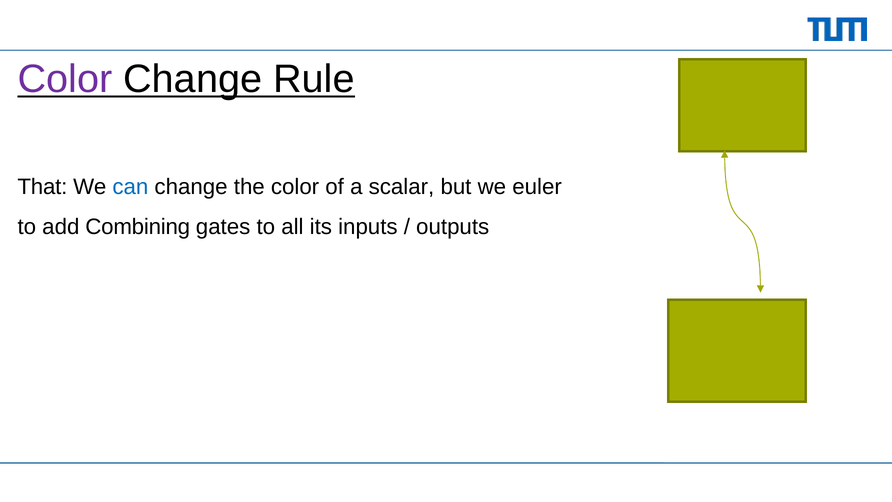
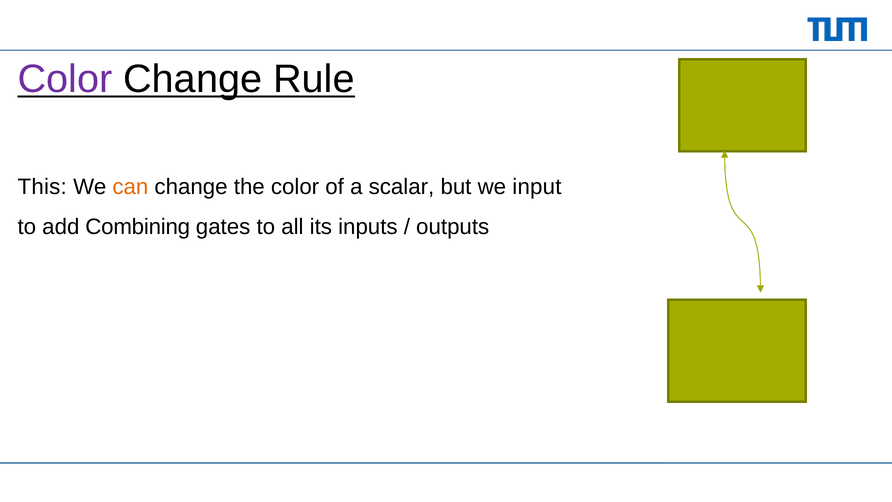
That: That -> This
can colour: blue -> orange
euler: euler -> input
